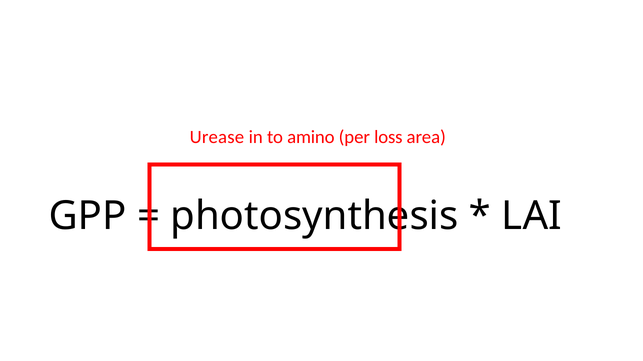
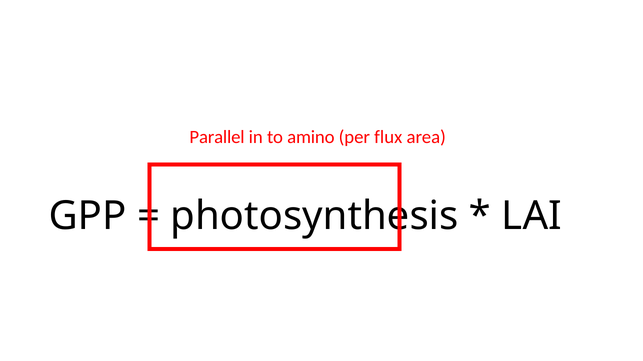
Urease: Urease -> Parallel
loss: loss -> flux
